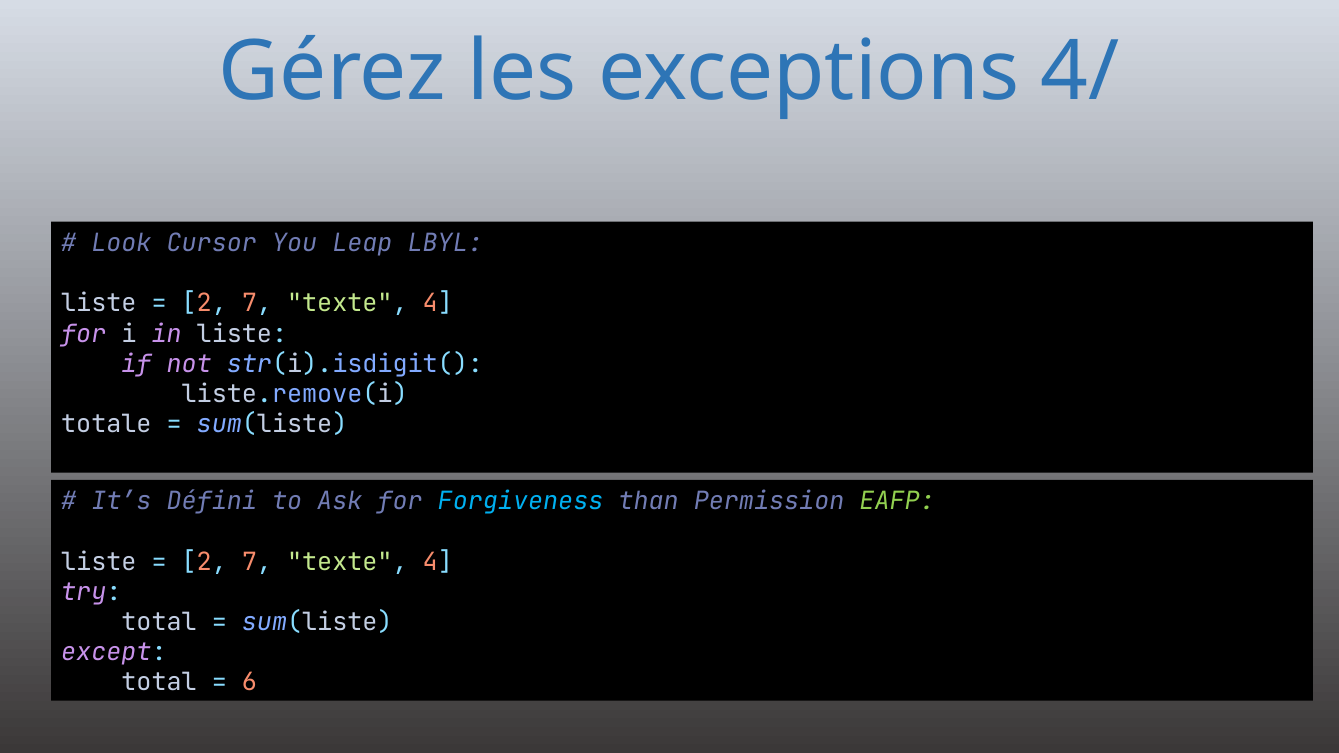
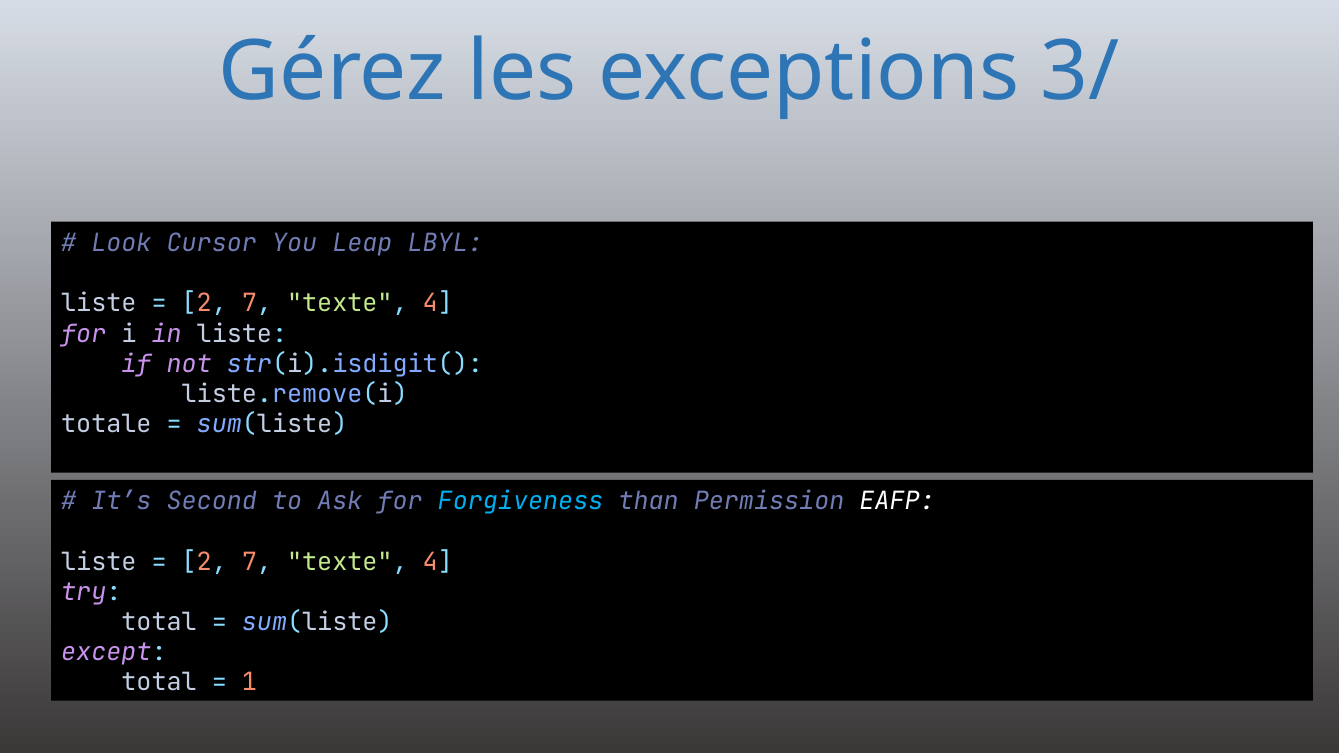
4/: 4/ -> 3/
Défini: Défini -> Second
EAFP colour: light green -> white
6: 6 -> 1
